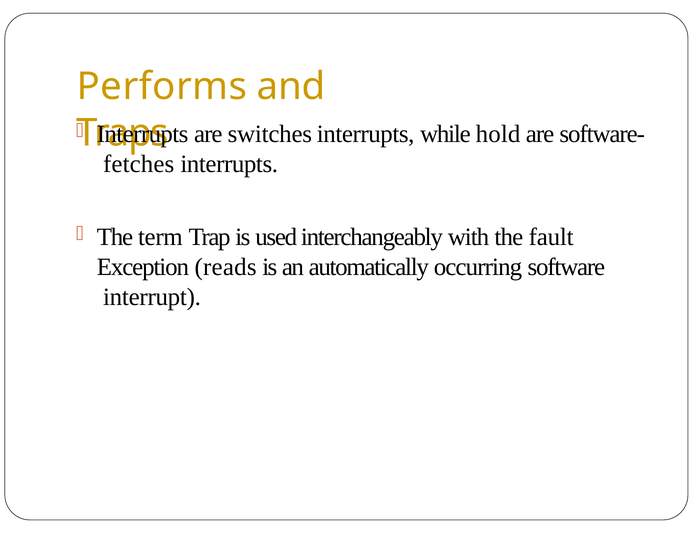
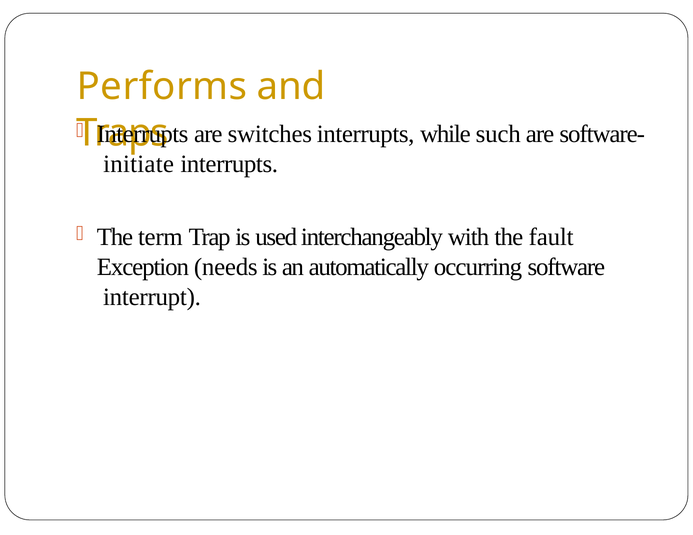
hold: hold -> such
fetches: fetches -> initiate
reads: reads -> needs
